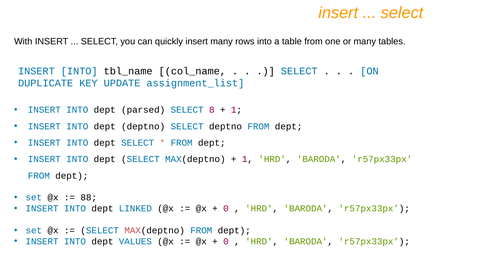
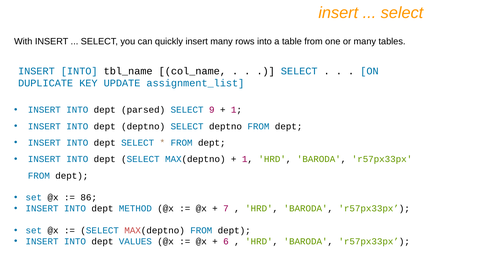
8: 8 -> 9
88: 88 -> 86
LINKED: LINKED -> METHOD
0 at (226, 209): 0 -> 7
0 at (226, 242): 0 -> 6
